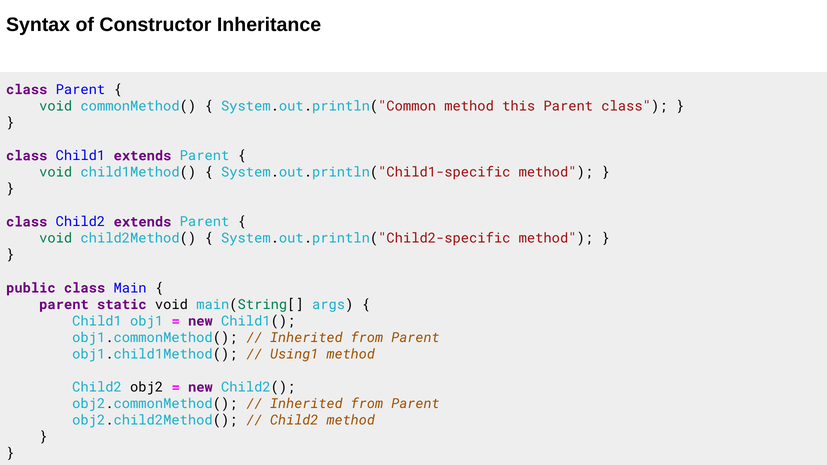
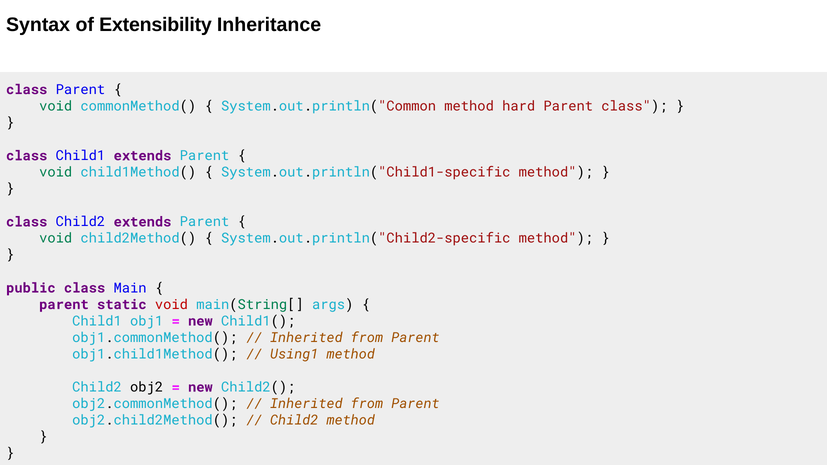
Constructor: Constructor -> Extensibility
this: this -> hard
void at (171, 305) colour: black -> red
